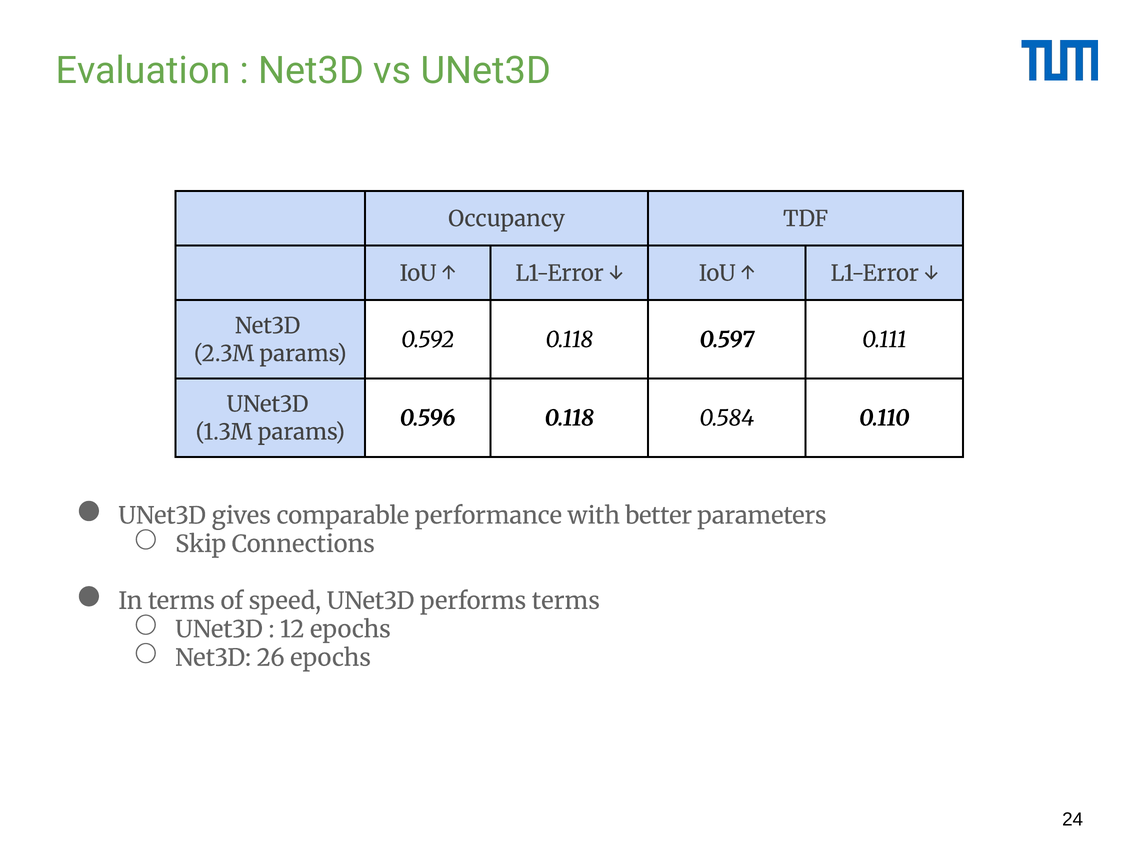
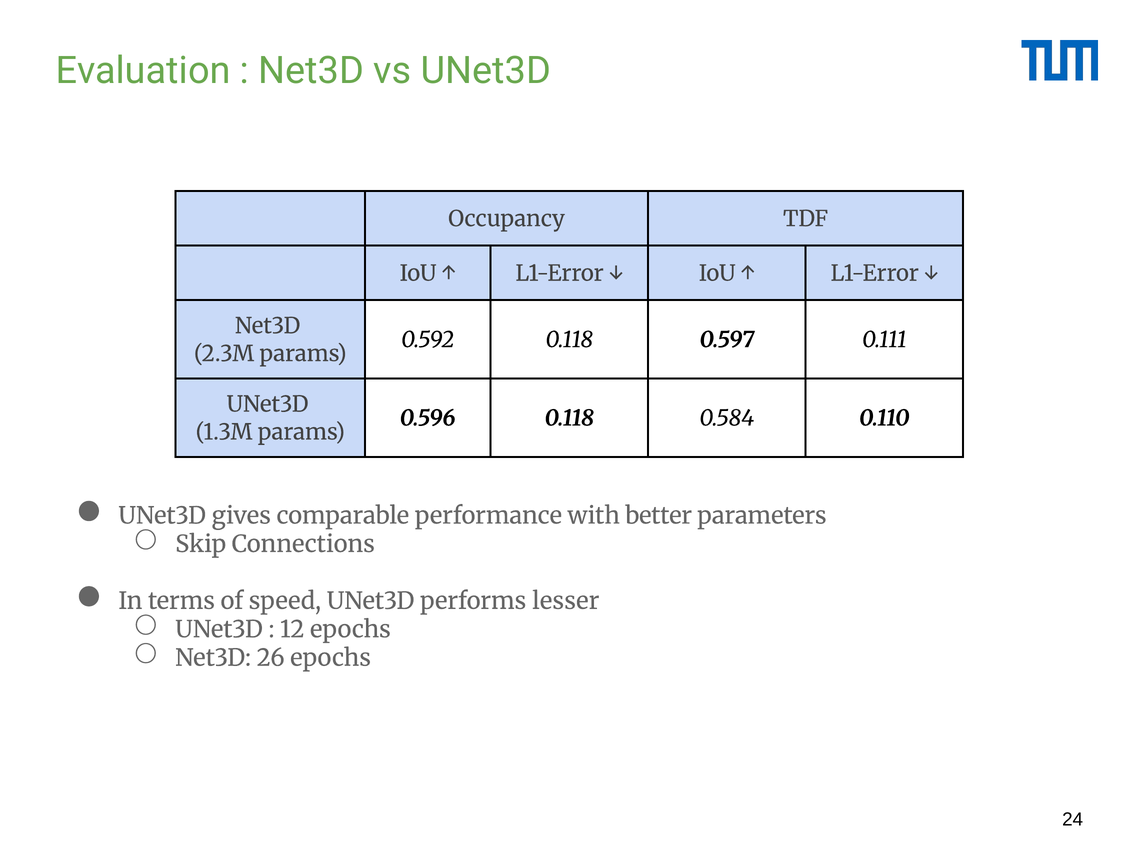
performs terms: terms -> lesser
